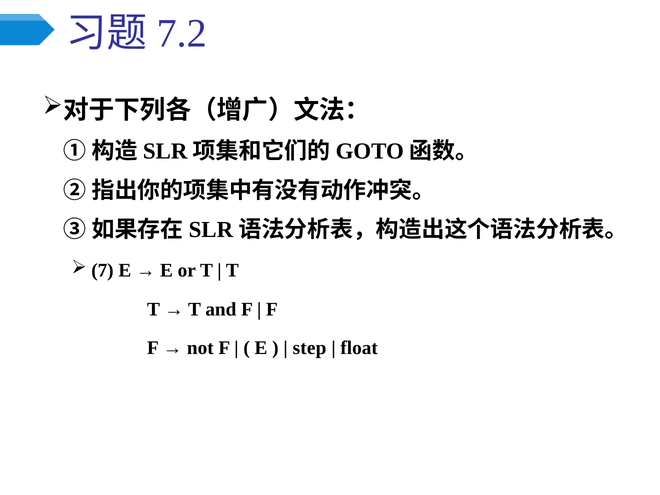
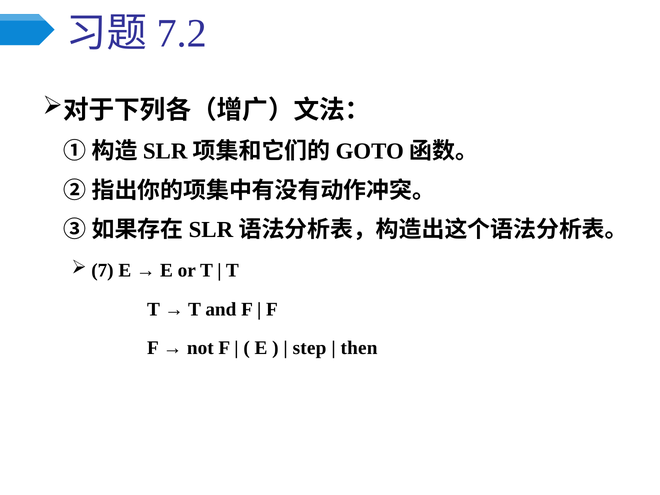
float: float -> then
